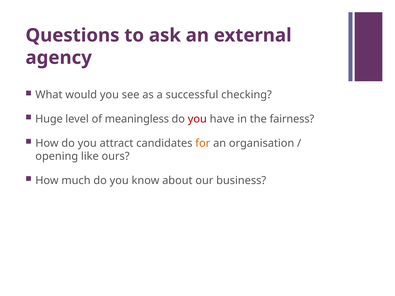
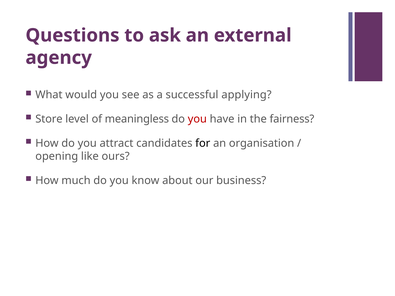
checking: checking -> applying
Huge: Huge -> Store
for colour: orange -> black
